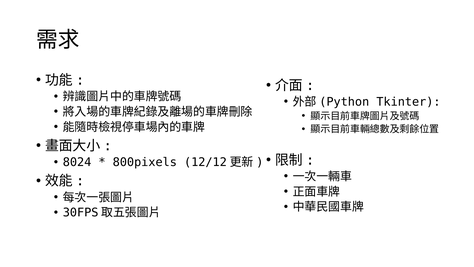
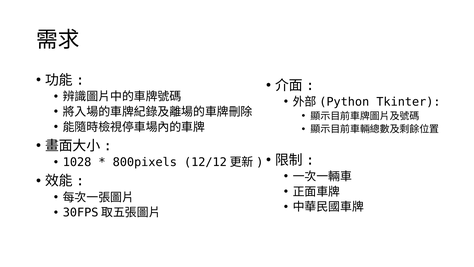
8024: 8024 -> 1028
